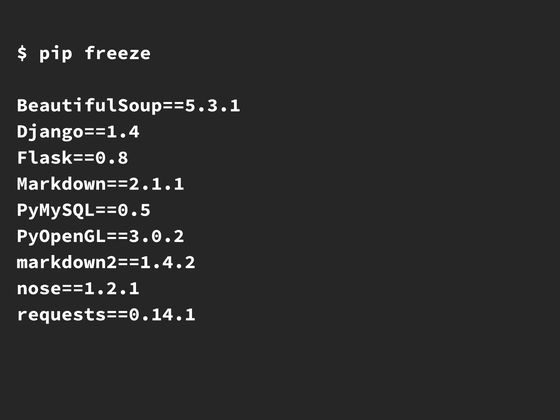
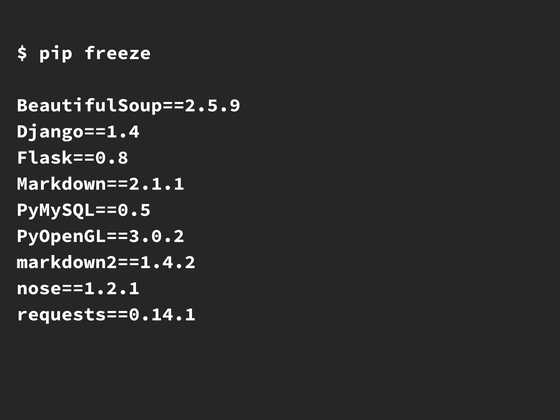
BeautifulSoup==5.3.1: BeautifulSoup==5.3.1 -> BeautifulSoup==2.5.9
